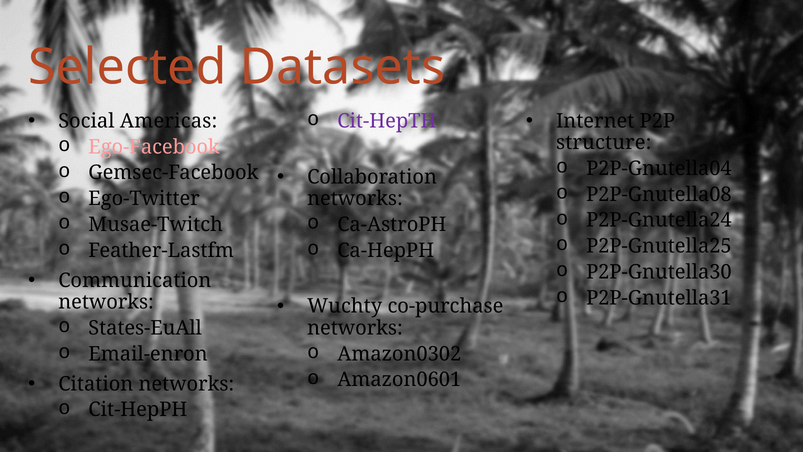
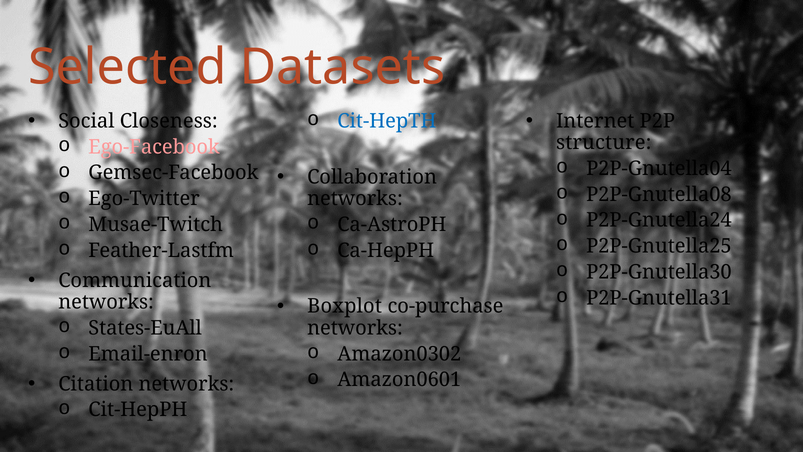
Americas: Americas -> Closeness
Cit-HepTH colour: purple -> blue
Wuchty: Wuchty -> Boxplot
